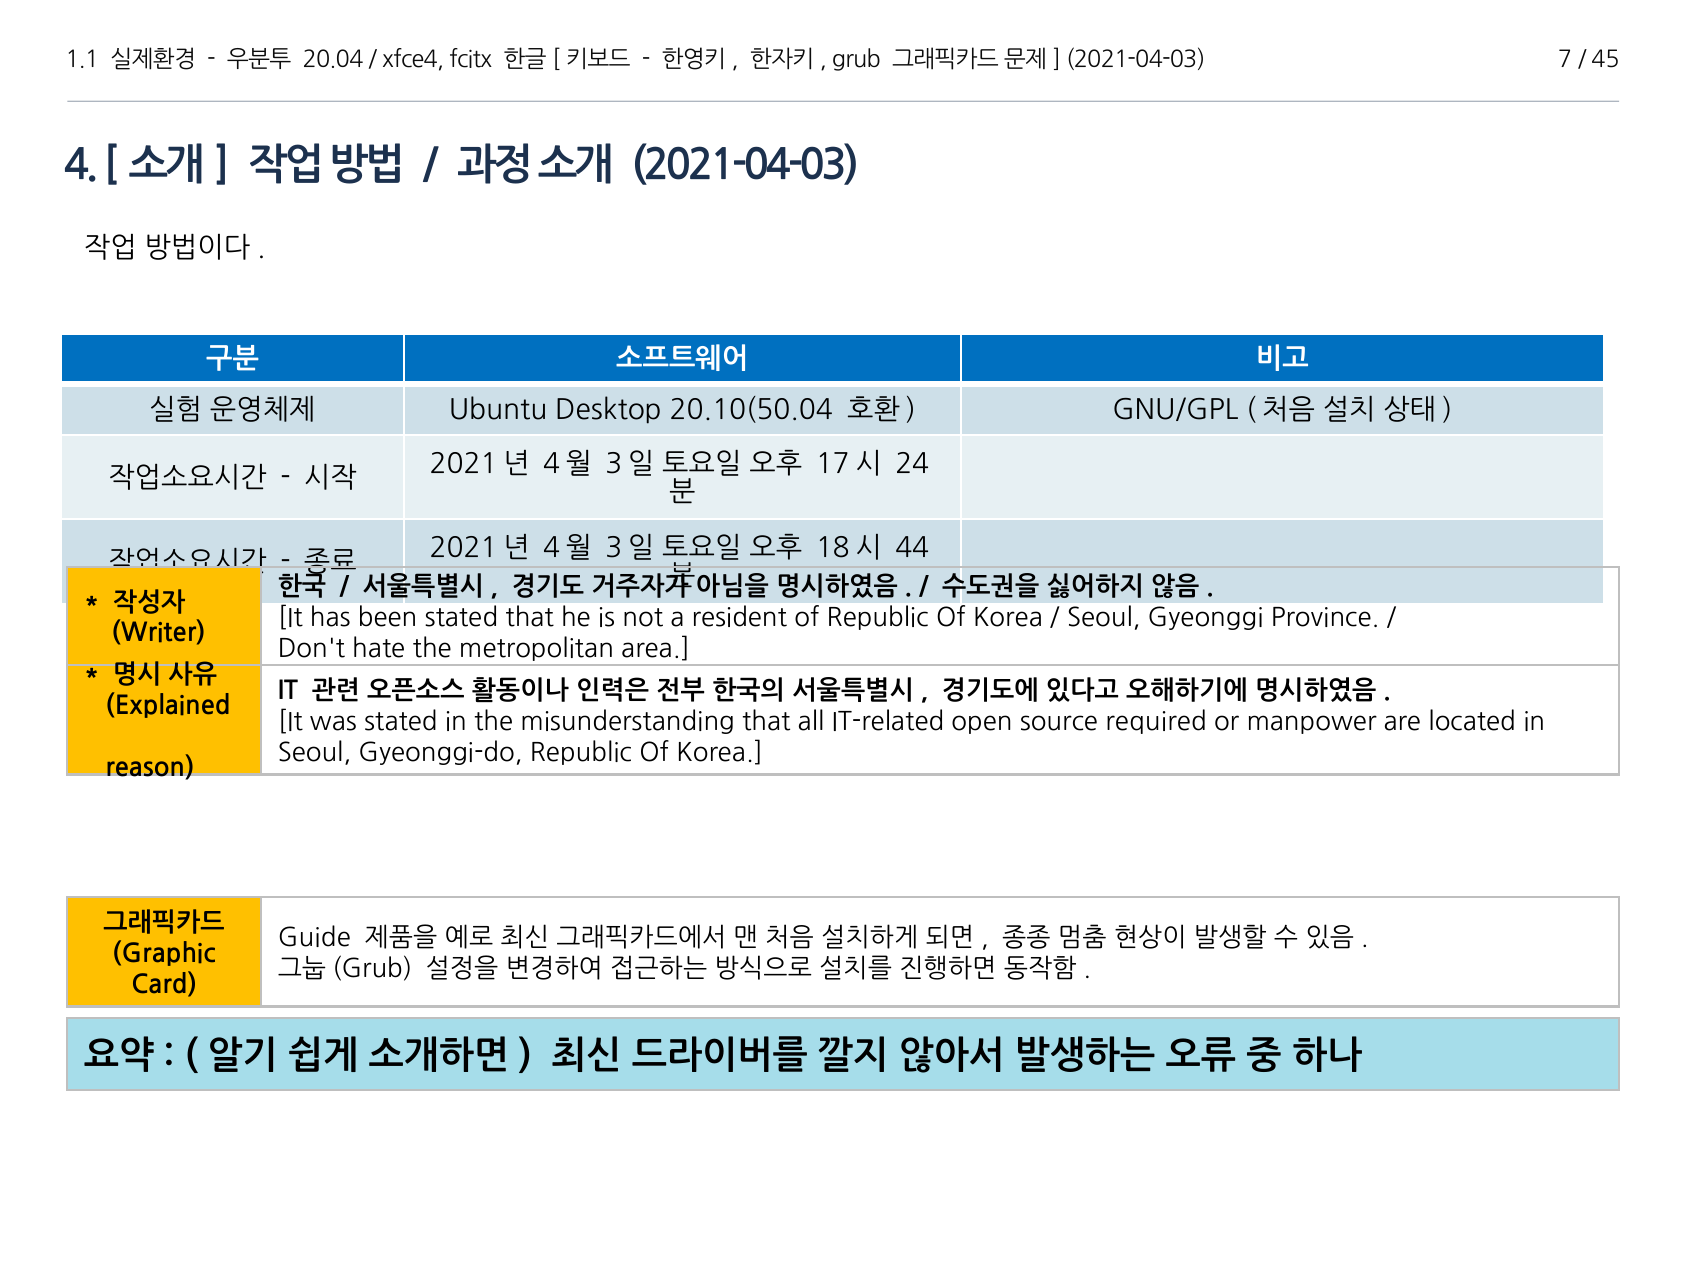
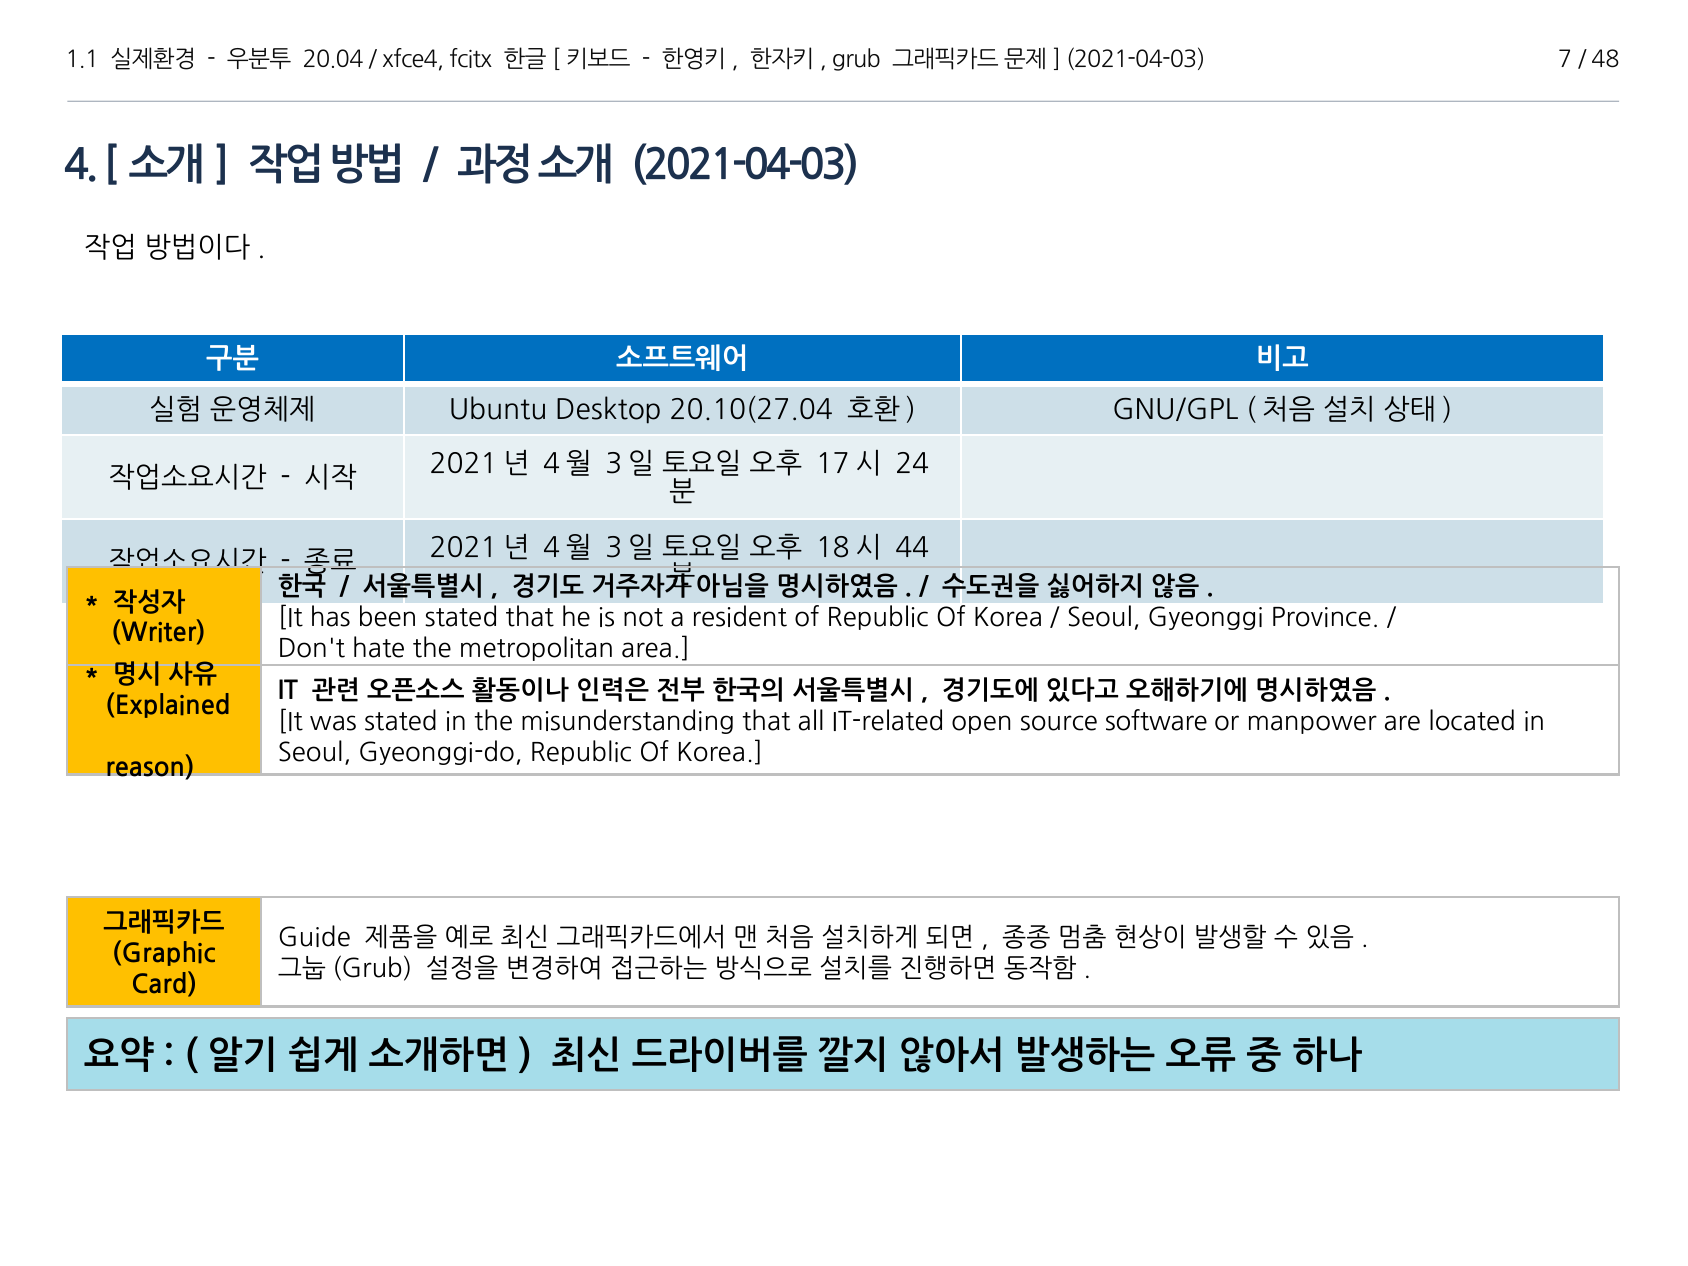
45: 45 -> 48
20.10(50.04: 20.10(50.04 -> 20.10(27.04
required: required -> software
